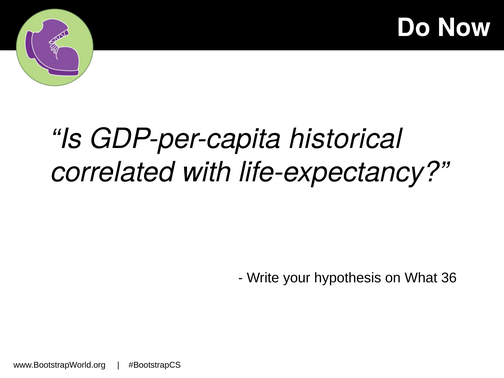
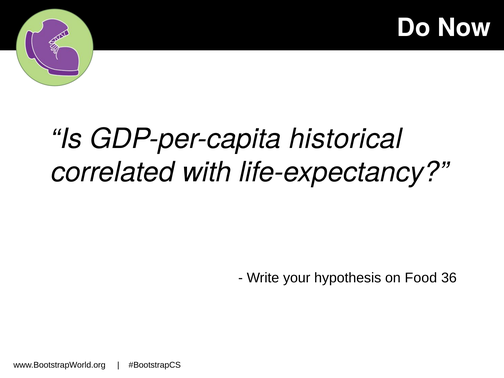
What: What -> Food
